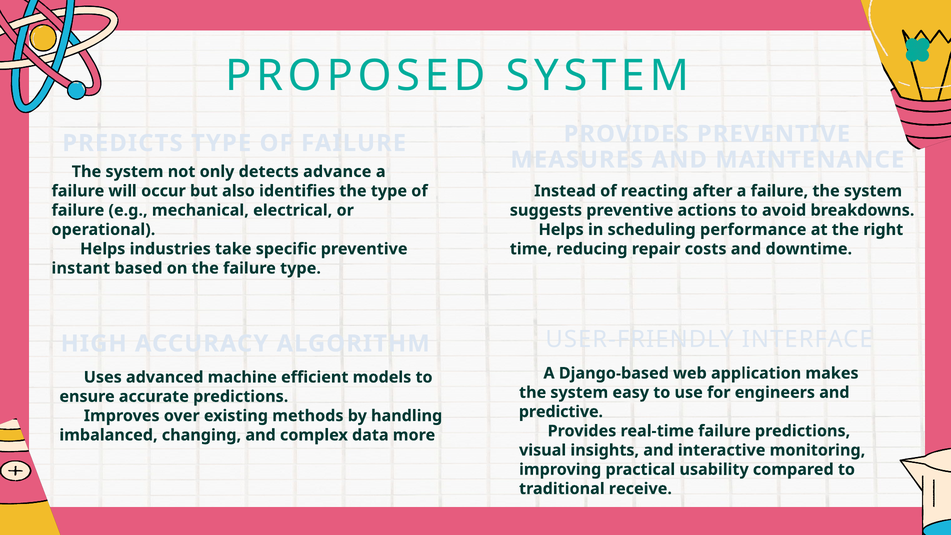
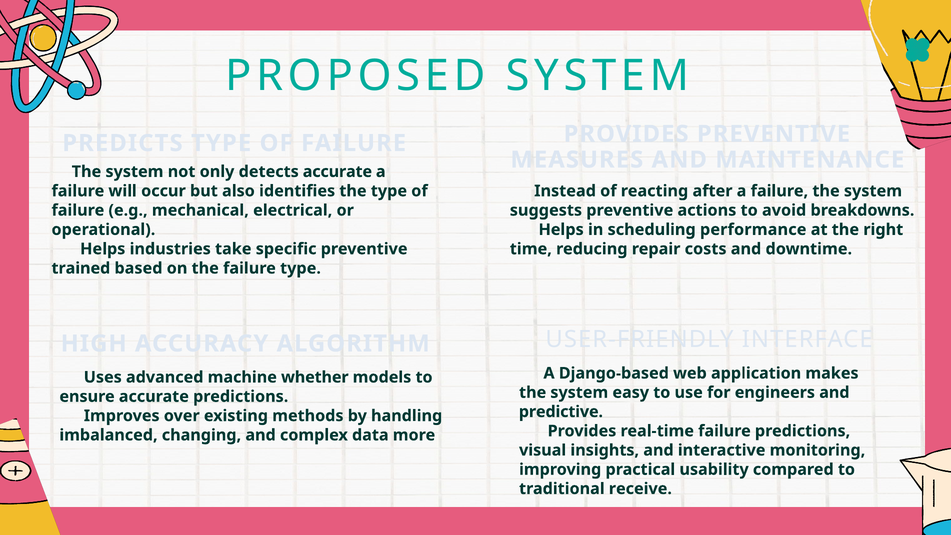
detects advance: advance -> accurate
instant: instant -> trained
efficient: efficient -> whether
